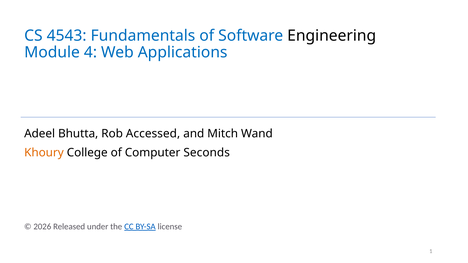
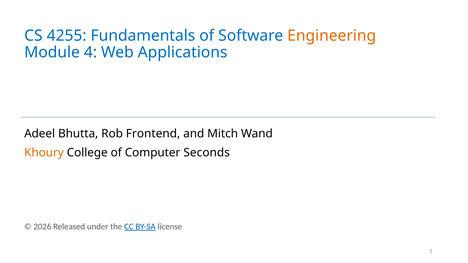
4543: 4543 -> 4255
Engineering colour: black -> orange
Accessed: Accessed -> Frontend
